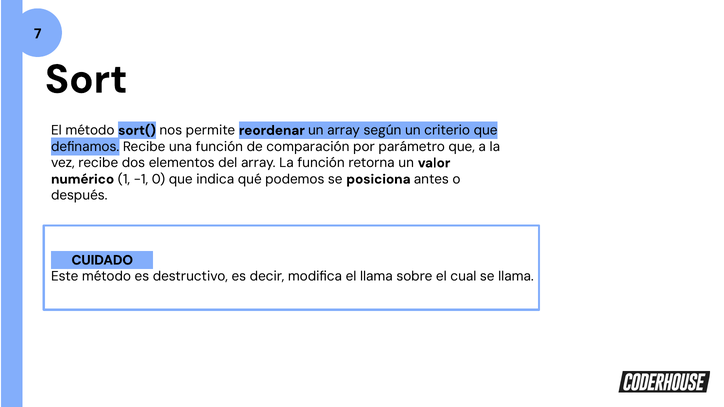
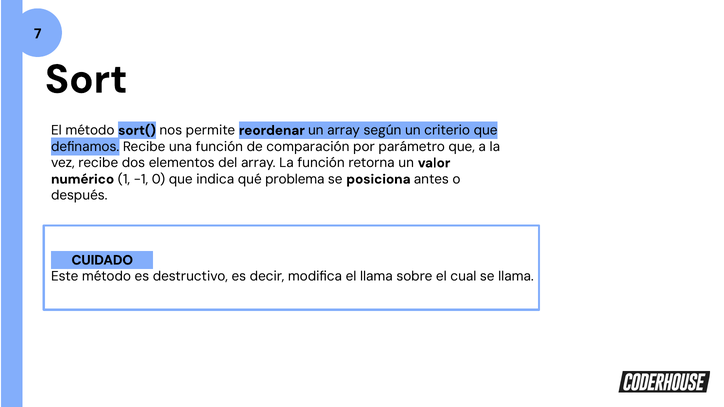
podemos: podemos -> problema
